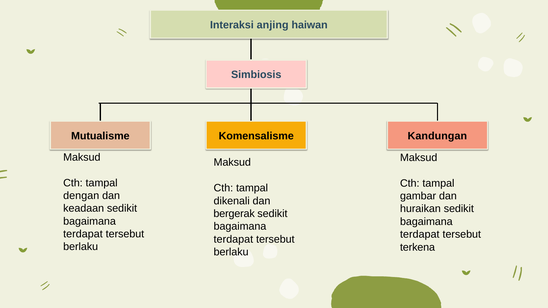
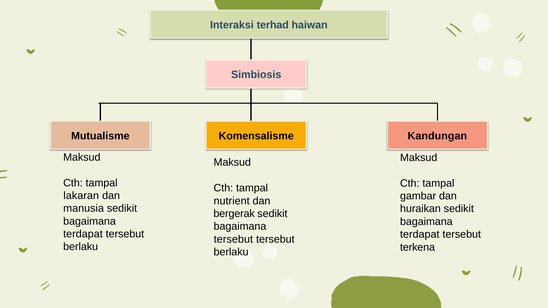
anjing: anjing -> terhad
dengan: dengan -> lakaran
dikenali: dikenali -> nutrient
keadaan: keadaan -> manusia
terdapat at (233, 239): terdapat -> tersebut
